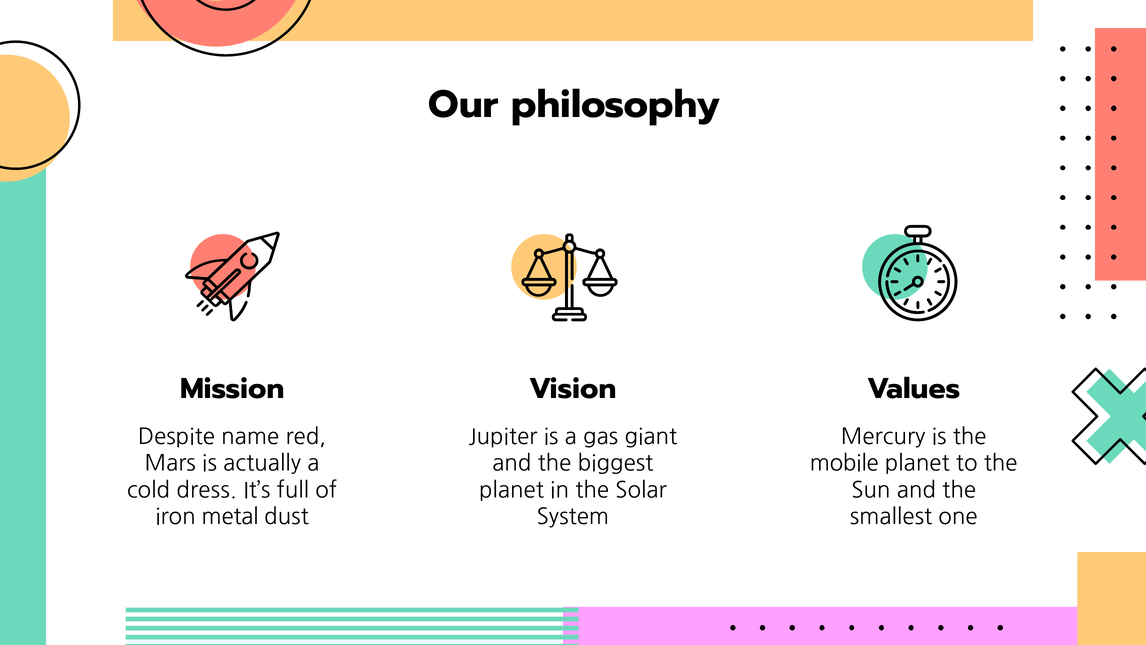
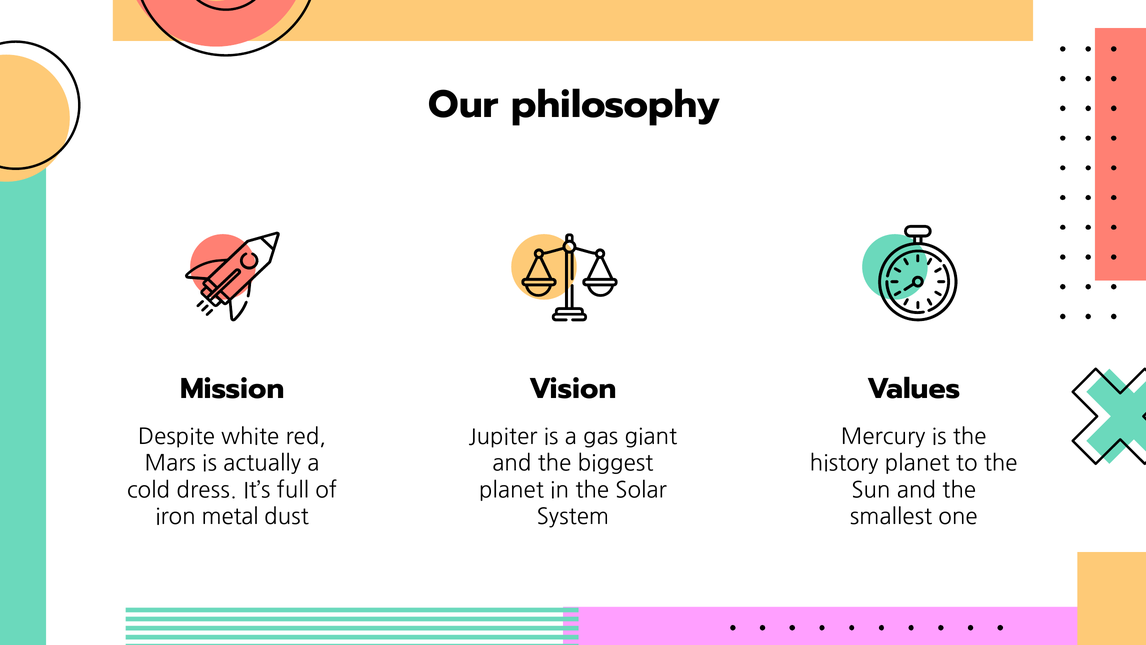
name: name -> white
mobile: mobile -> history
